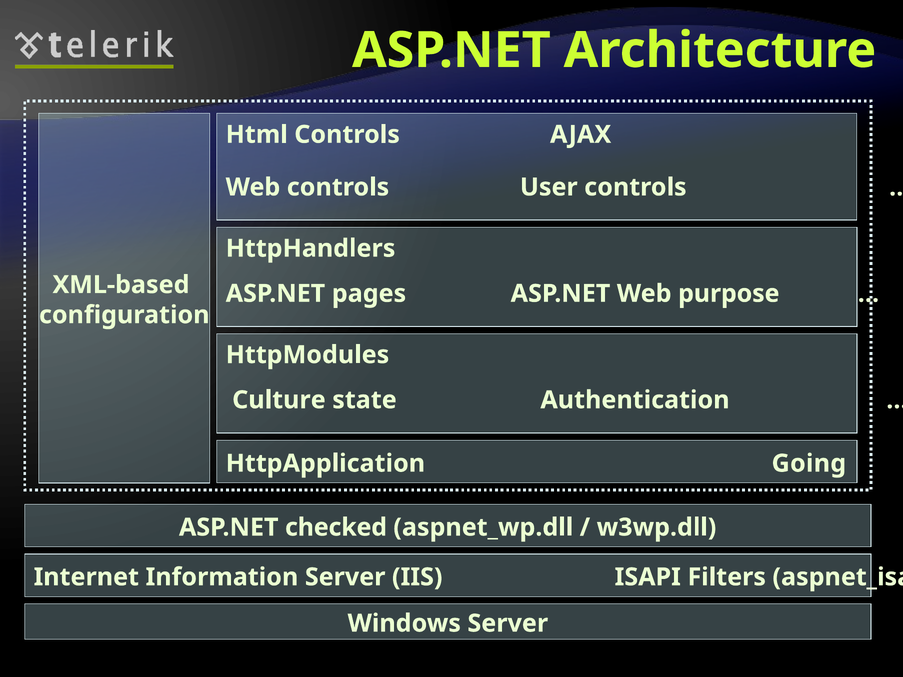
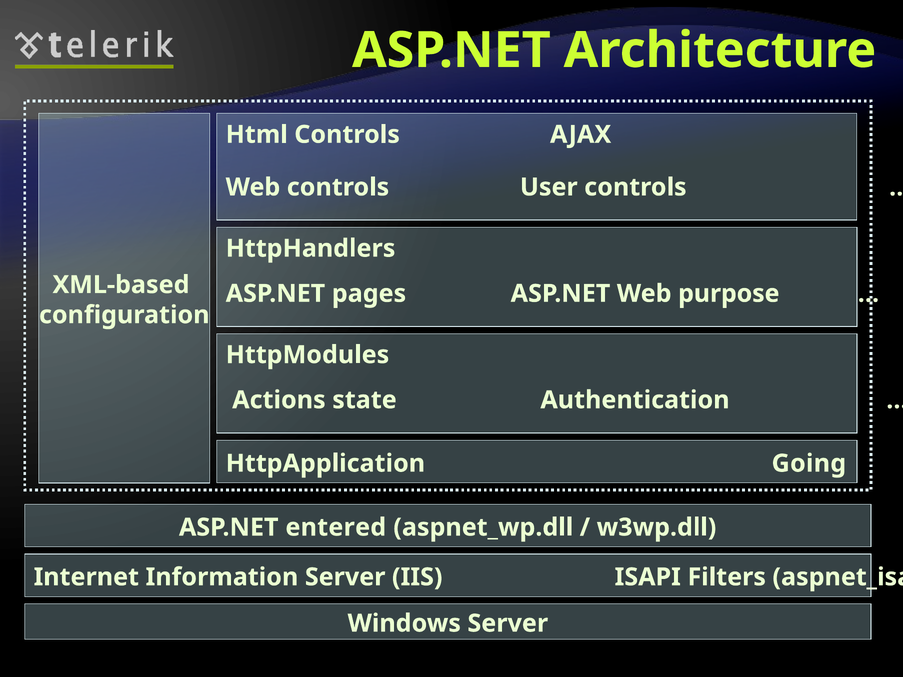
Culture: Culture -> Actions
checked: checked -> entered
